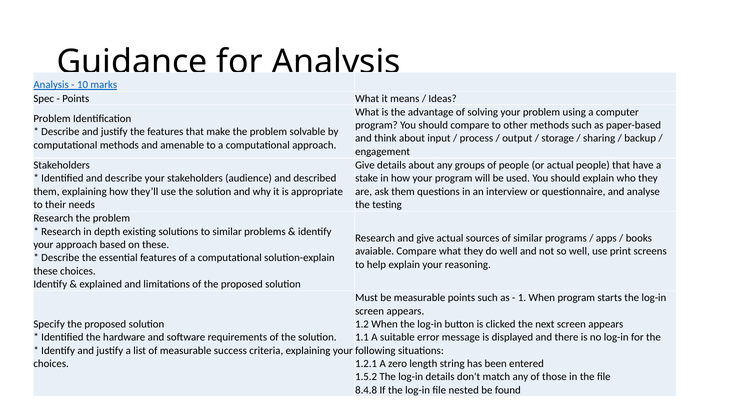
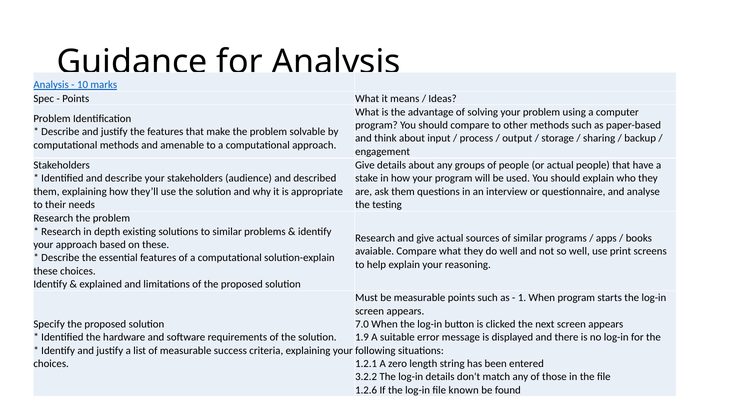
1.2: 1.2 -> 7.0
1.1: 1.1 -> 1.9
1.5.2: 1.5.2 -> 3.2.2
8.4.8: 8.4.8 -> 1.2.6
nested: nested -> known
